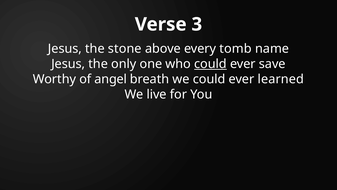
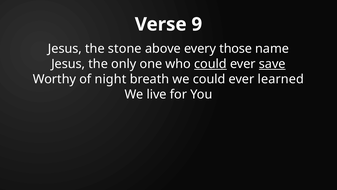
3: 3 -> 9
tomb: tomb -> those
save underline: none -> present
angel: angel -> night
